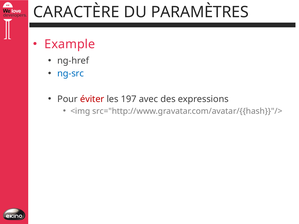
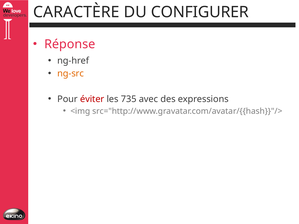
PARAMÈTRES: PARAMÈTRES -> CONFIGURER
Example: Example -> Réponse
ng-src colour: blue -> orange
197: 197 -> 735
